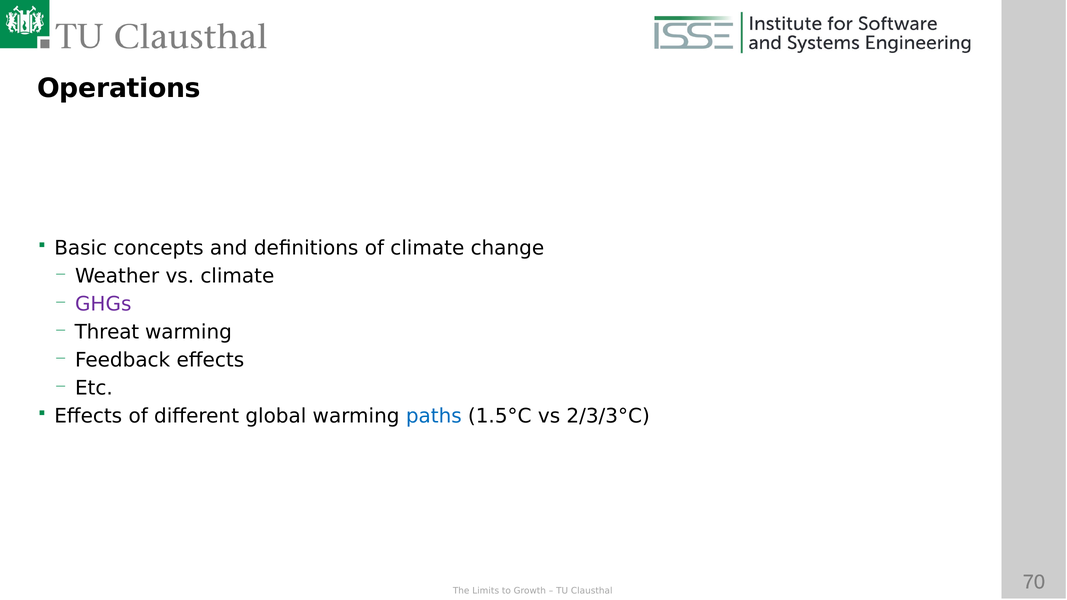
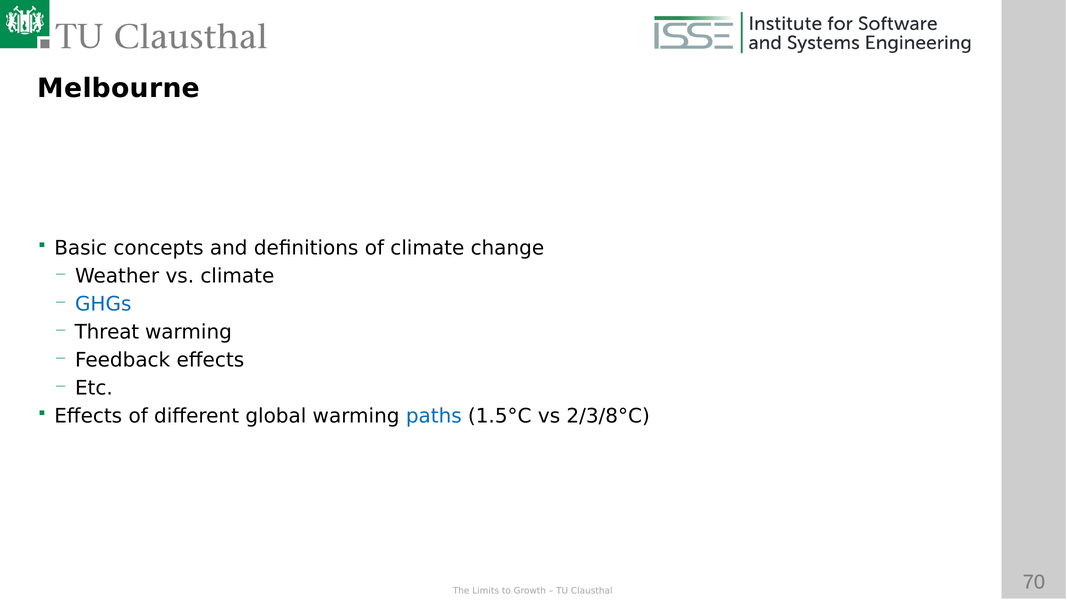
Operations: Operations -> Melbourne
GHGs colour: purple -> blue
2/3/3°C: 2/3/3°C -> 2/3/8°C
